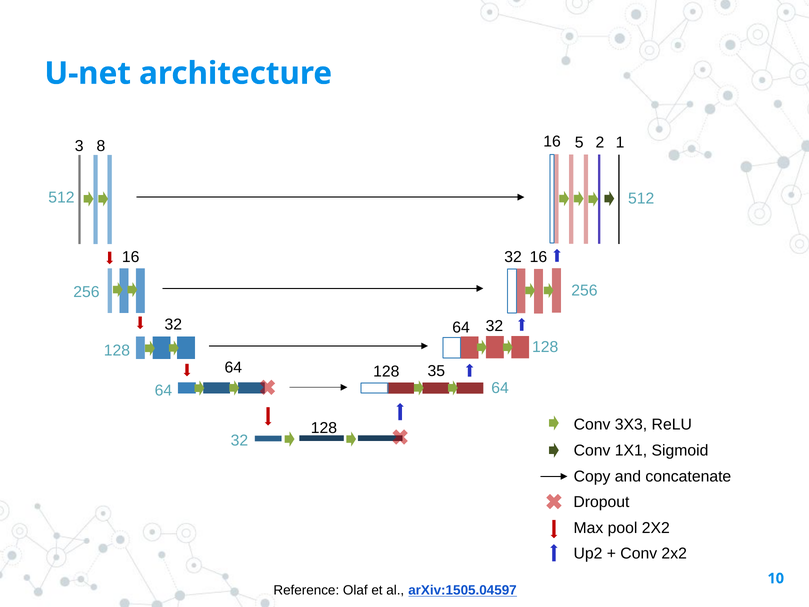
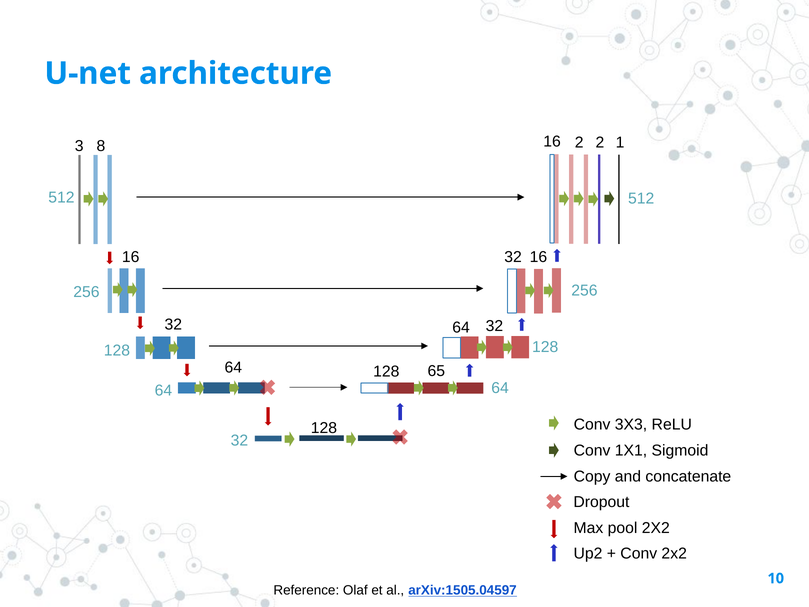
16 5: 5 -> 2
35: 35 -> 65
